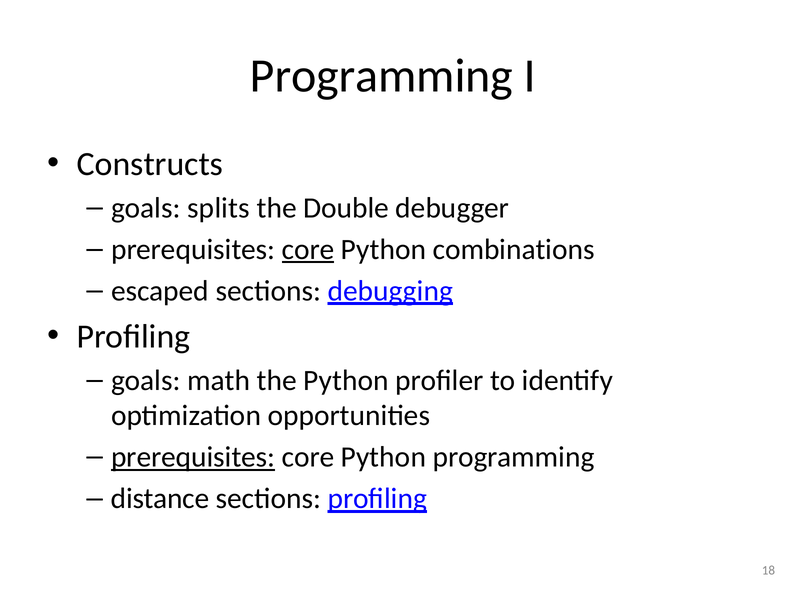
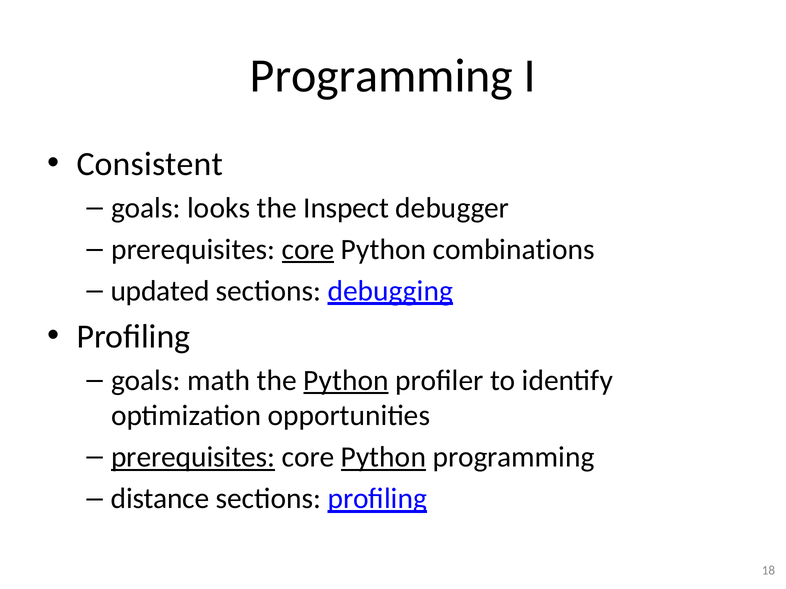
Constructs: Constructs -> Consistent
splits: splits -> looks
Double: Double -> Inspect
escaped: escaped -> updated
Python at (346, 381) underline: none -> present
Python at (383, 458) underline: none -> present
